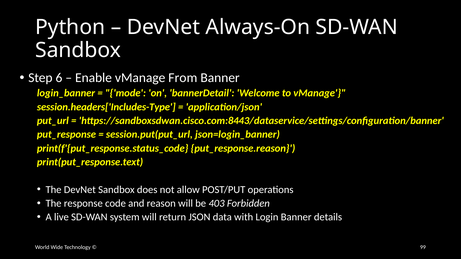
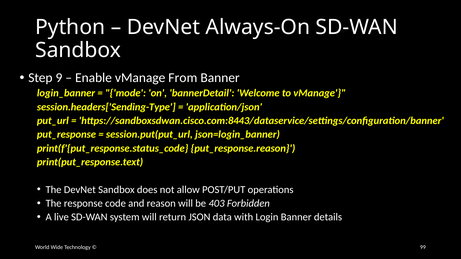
6: 6 -> 9
session.headers['Includes-Type: session.headers['Includes-Type -> session.headers['Sending-Type
